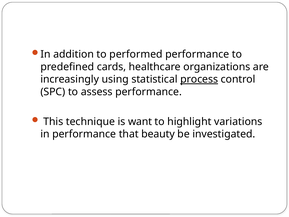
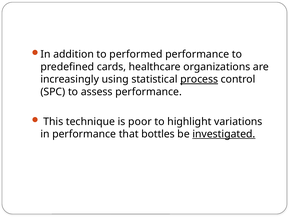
want: want -> poor
beauty: beauty -> bottles
investigated underline: none -> present
